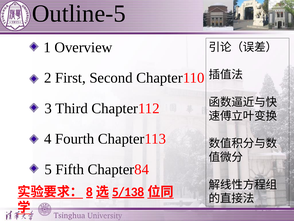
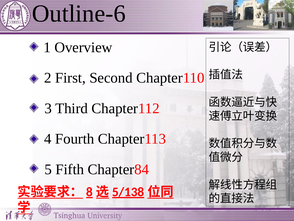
Outline-5: Outline-5 -> Outline-6
